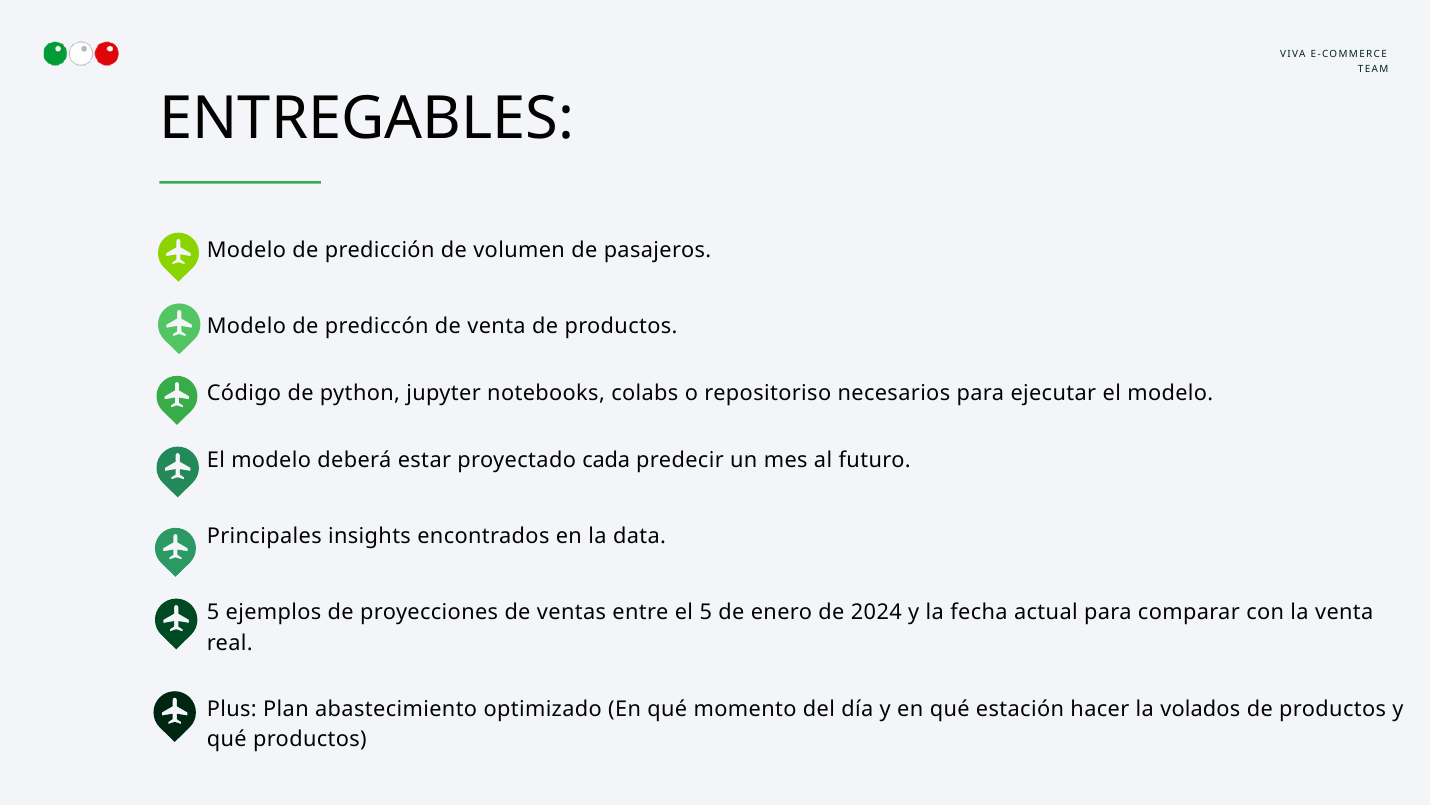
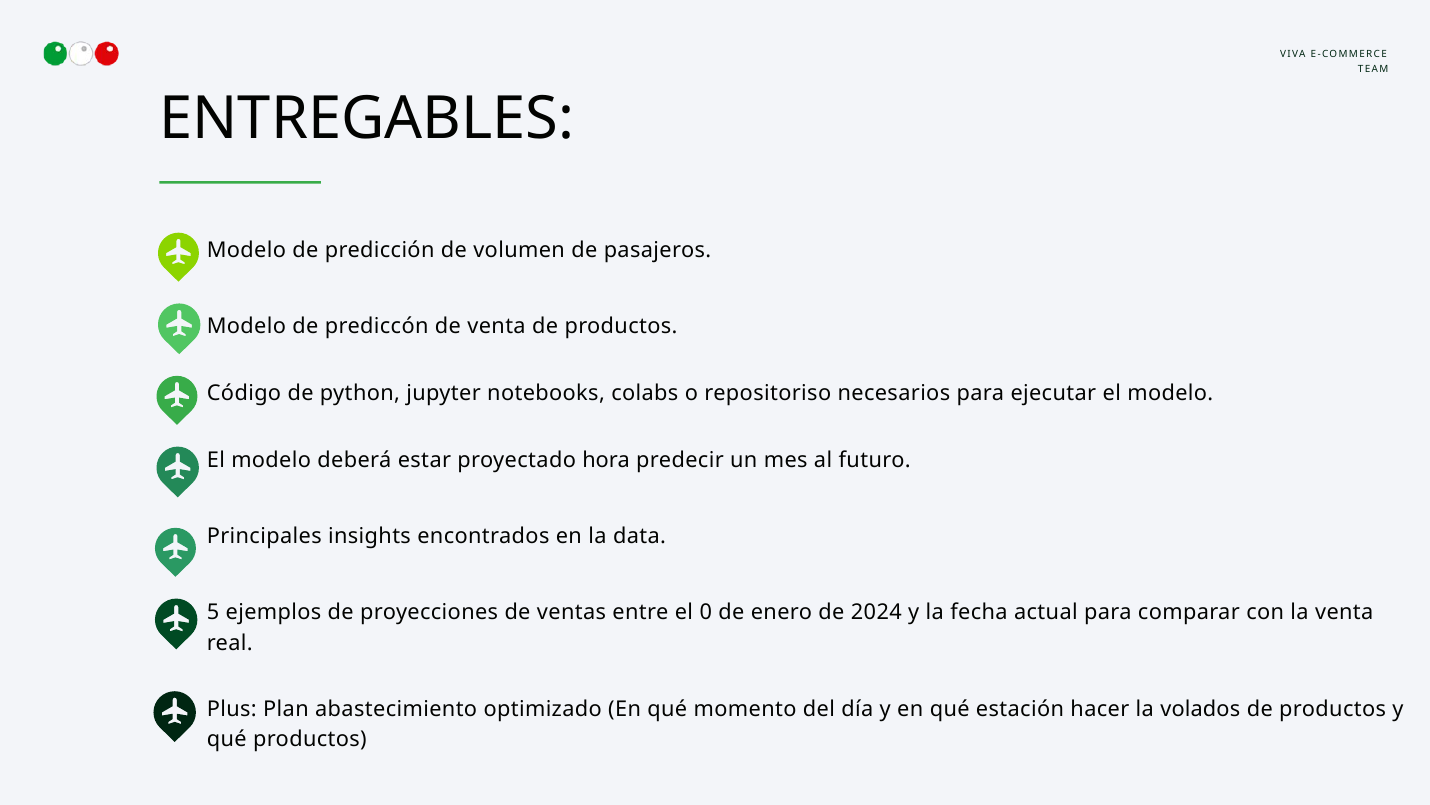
cada: cada -> hora
el 5: 5 -> 0
